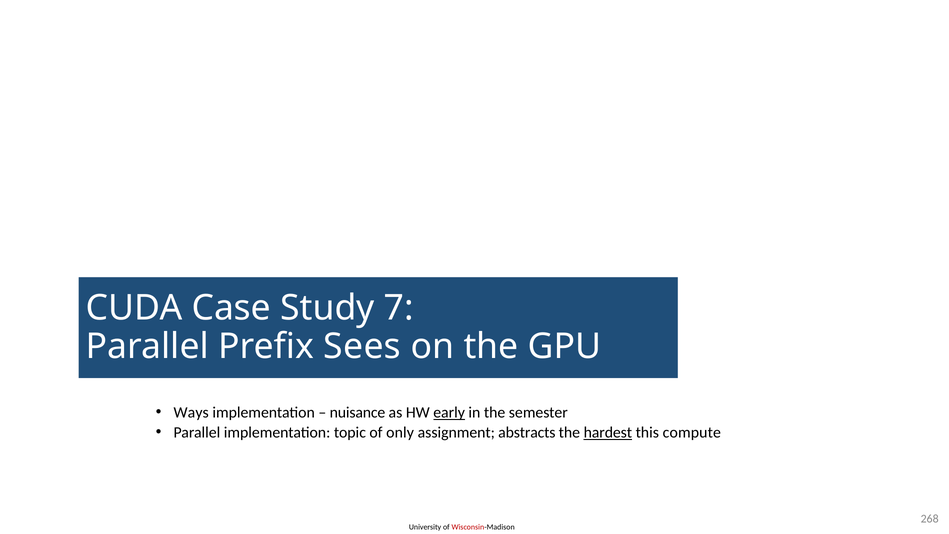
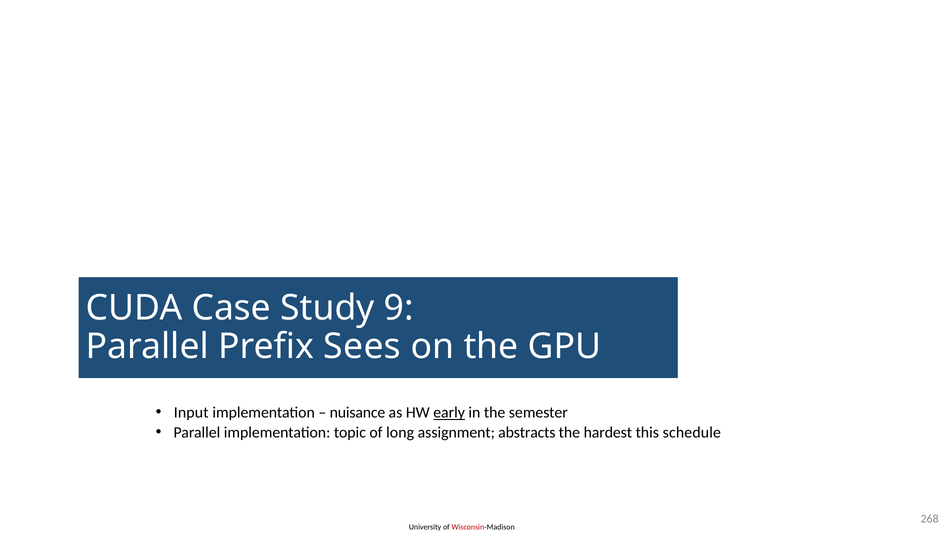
7: 7 -> 9
Ways: Ways -> Input
only: only -> long
hardest underline: present -> none
compute: compute -> schedule
